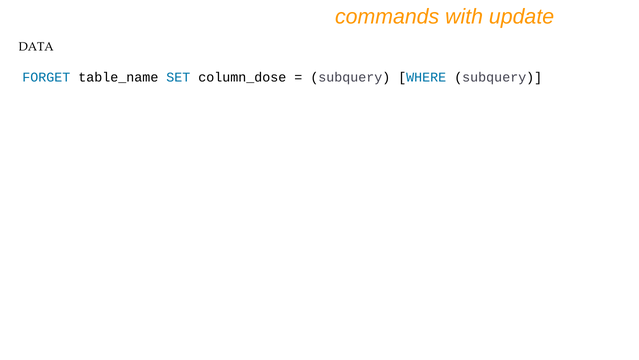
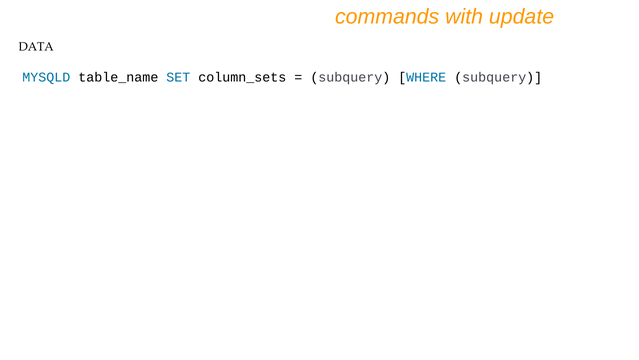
FORGET: FORGET -> MYSQLD
column_dose: column_dose -> column_sets
